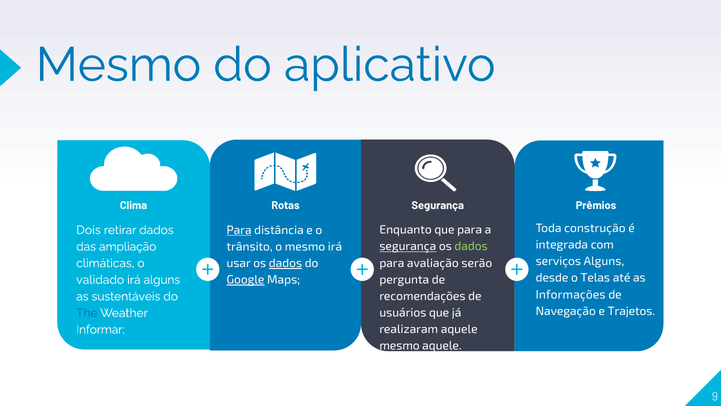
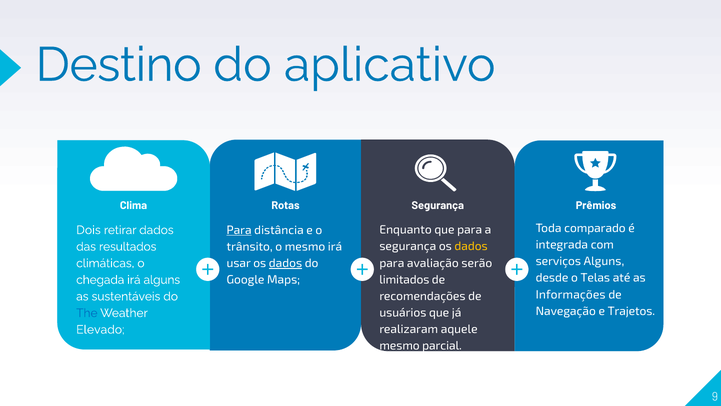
Mesmo at (118, 65): Mesmo -> Destino
construção: construção -> comparado
ampliação: ampliação -> resultados
segurança at (408, 246) underline: present -> none
dados at (471, 246) colour: light green -> yellow
validado: validado -> chegada
pergunta: pergunta -> limitados
Google underline: present -> none
Informar: Informar -> Elevado
mesmo aquele: aquele -> parcial
